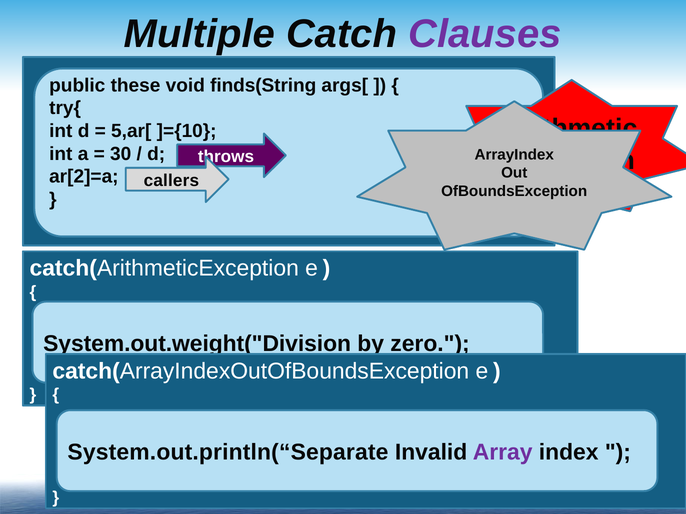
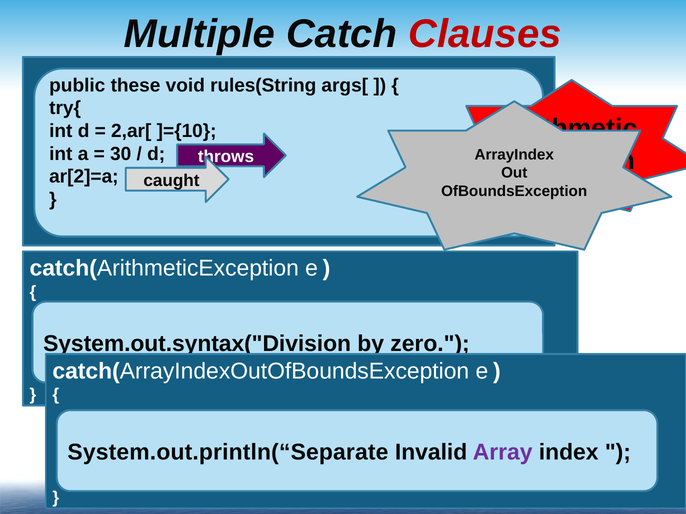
Clauses colour: purple -> red
finds(String: finds(String -> rules(String
5,ar[: 5,ar[ -> 2,ar[
callers: callers -> caught
System.out.weight("Division: System.out.weight("Division -> System.out.syntax("Division
